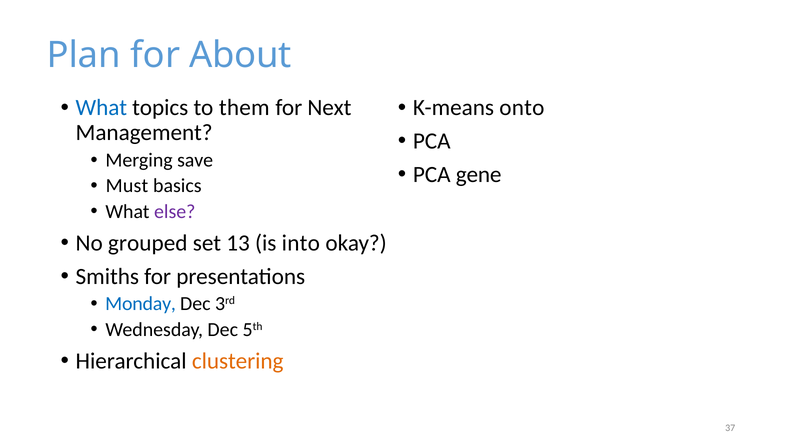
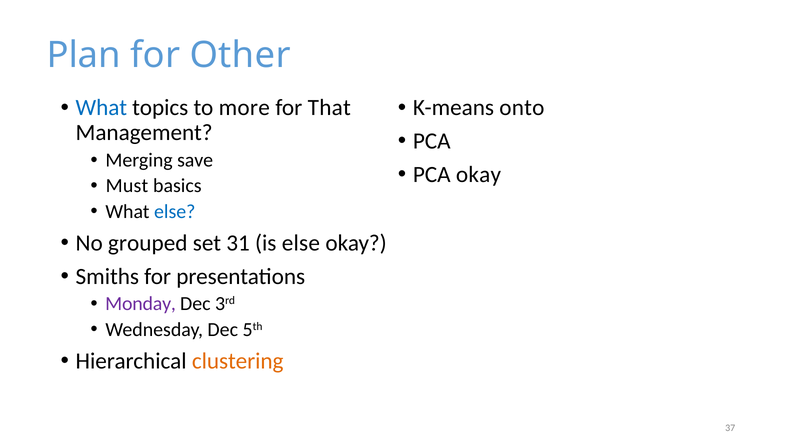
About: About -> Other
them: them -> more
Next: Next -> That
PCA gene: gene -> okay
else at (175, 211) colour: purple -> blue
13: 13 -> 31
is into: into -> else
Monday colour: blue -> purple
